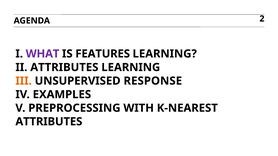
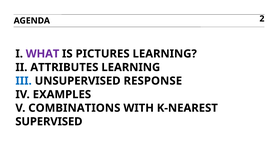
FEATURES: FEATURES -> PICTURES
III colour: orange -> blue
PREPROCESSING: PREPROCESSING -> COMBINATIONS
ATTRIBUTES at (49, 122): ATTRIBUTES -> SUPERVISED
